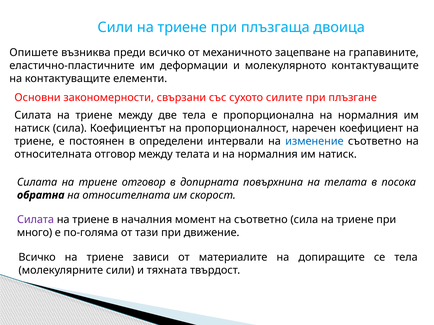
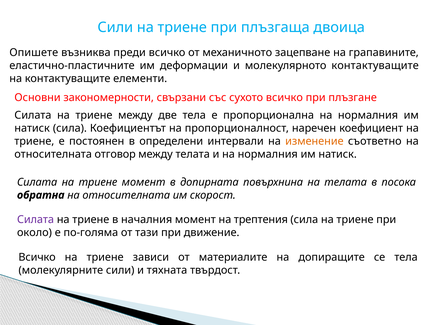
сухото силите: силите -> всичко
изменение colour: blue -> orange
триене отговор: отговор -> момент
на съответно: съответно -> трептения
много: много -> около
